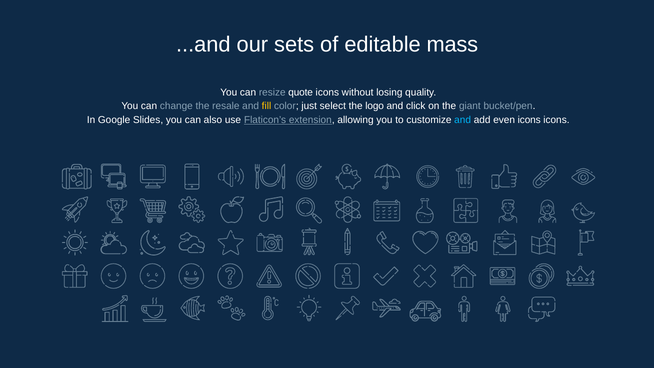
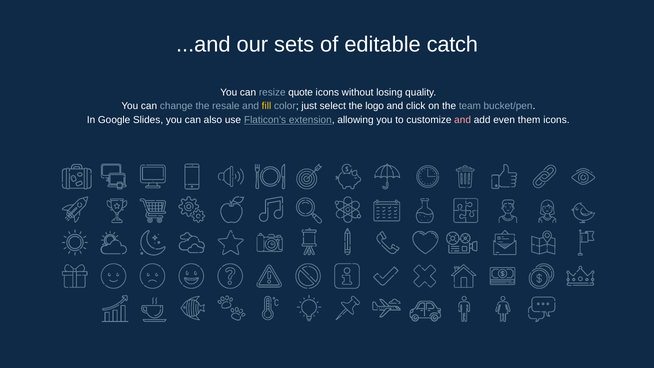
mass: mass -> catch
giant: giant -> team
and at (463, 120) colour: light blue -> pink
even icons: icons -> them
